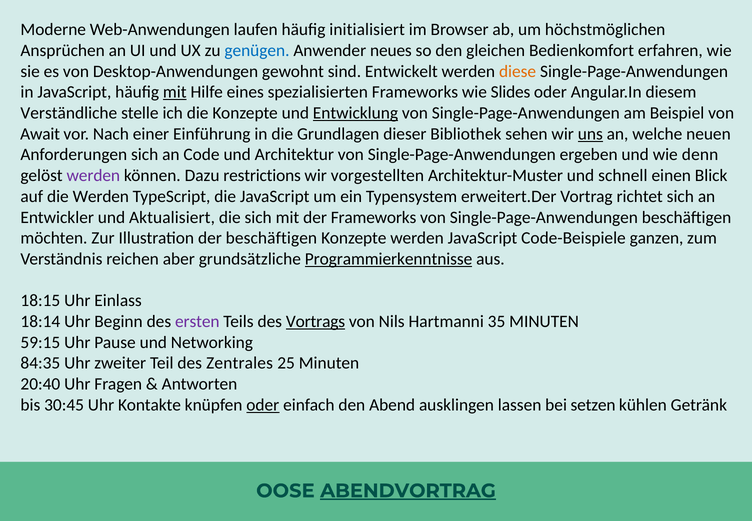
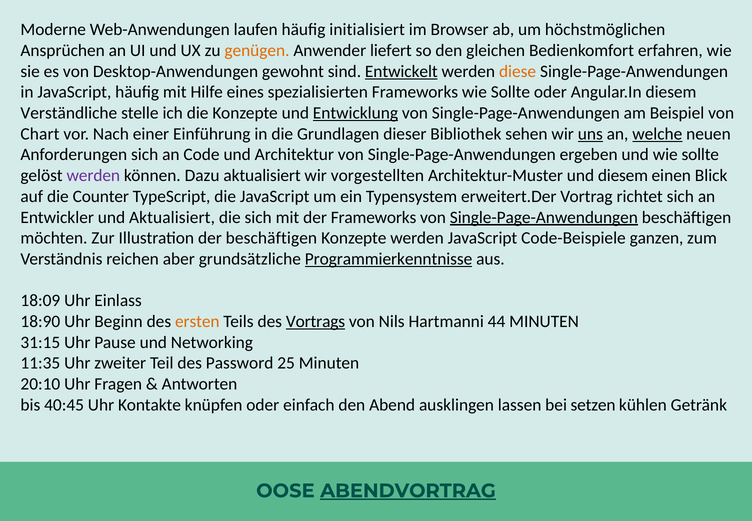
genügen colour: blue -> orange
neues: neues -> liefert
Entwickelt underline: none -> present
mit at (175, 92) underline: present -> none
Frameworks wie Slides: Slides -> Sollte
Await: Await -> Chart
welche underline: none -> present
und wie denn: denn -> sollte
Dazu restrictions: restrictions -> aktualisiert
und schnell: schnell -> diesem
die Werden: Werden -> Counter
Single-Page-Anwendungen at (544, 217) underline: none -> present
18:15: 18:15 -> 18:09
18:14: 18:14 -> 18:90
ersten colour: purple -> orange
35: 35 -> 44
59:15: 59:15 -> 31:15
84:35: 84:35 -> 11:35
Zentrales: Zentrales -> Password
20:40: 20:40 -> 20:10
30:45: 30:45 -> 40:45
oder at (263, 405) underline: present -> none
